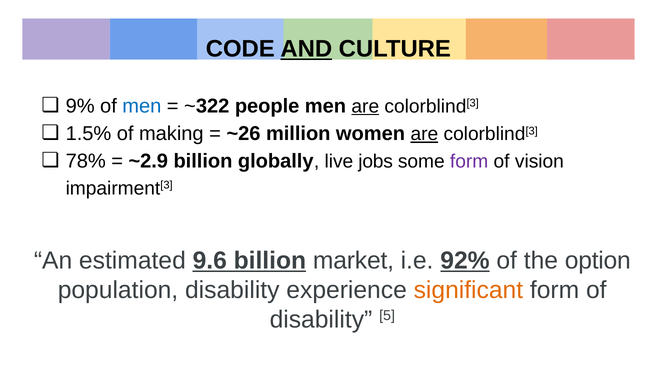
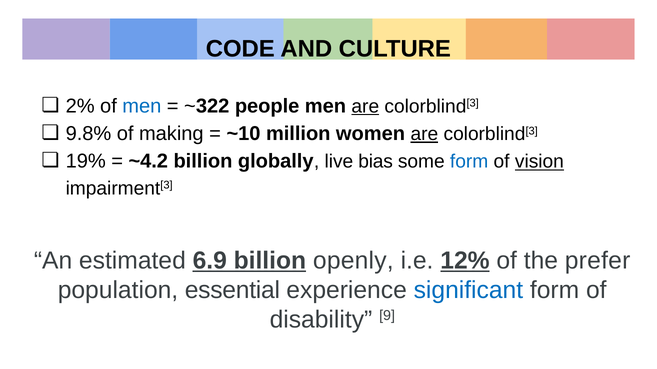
AND underline: present -> none
9%: 9% -> 2%
1.5%: 1.5% -> 9.8%
~26: ~26 -> ~10
78%: 78% -> 19%
~2.9: ~2.9 -> ~4.2
jobs: jobs -> bias
form at (469, 162) colour: purple -> blue
vision underline: none -> present
9.6: 9.6 -> 6.9
market: market -> openly
92%: 92% -> 12%
option: option -> prefer
population disability: disability -> essential
significant colour: orange -> blue
5: 5 -> 9
